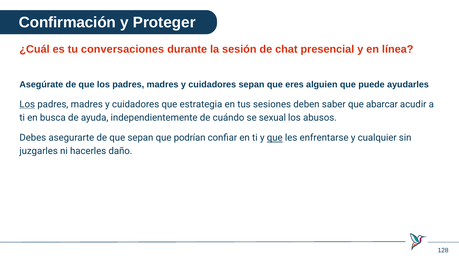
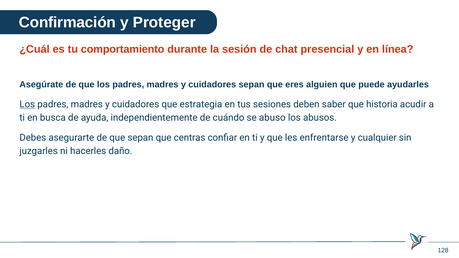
conversaciones: conversaciones -> comportamiento
abarcar: abarcar -> historia
sexual: sexual -> abuso
podrían: podrían -> centras
que at (275, 138) underline: present -> none
